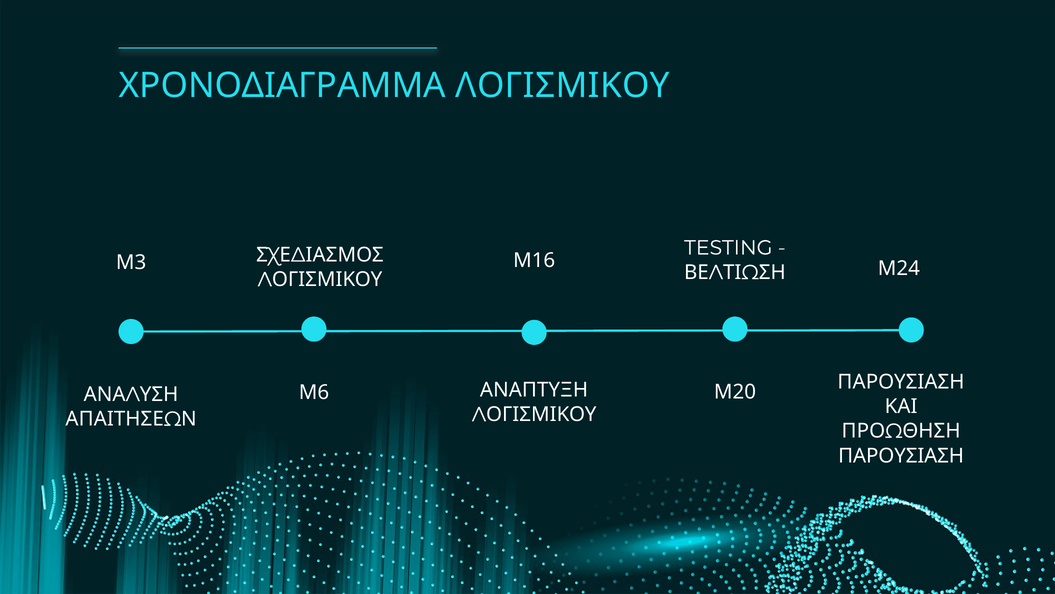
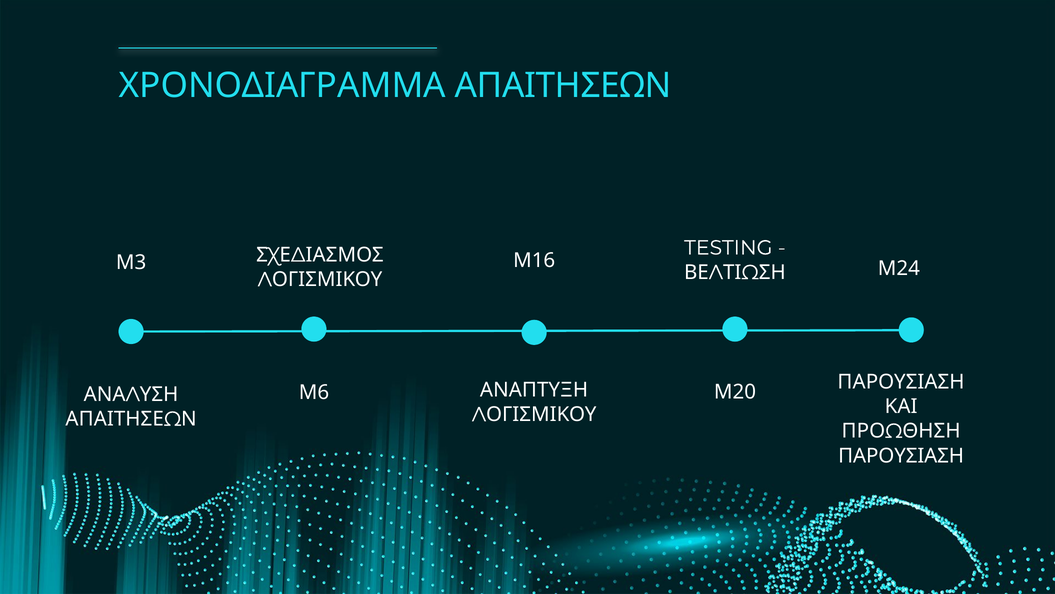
ΧΡΟΝΟΔΙΑΓΡΑΜΜΑ ΛΟΓΙΣΜΙΚΟΥ: ΛΟΓΙΣΜΙΚΟΥ -> ΑΠΑΙΤΗΣΕΩΝ
